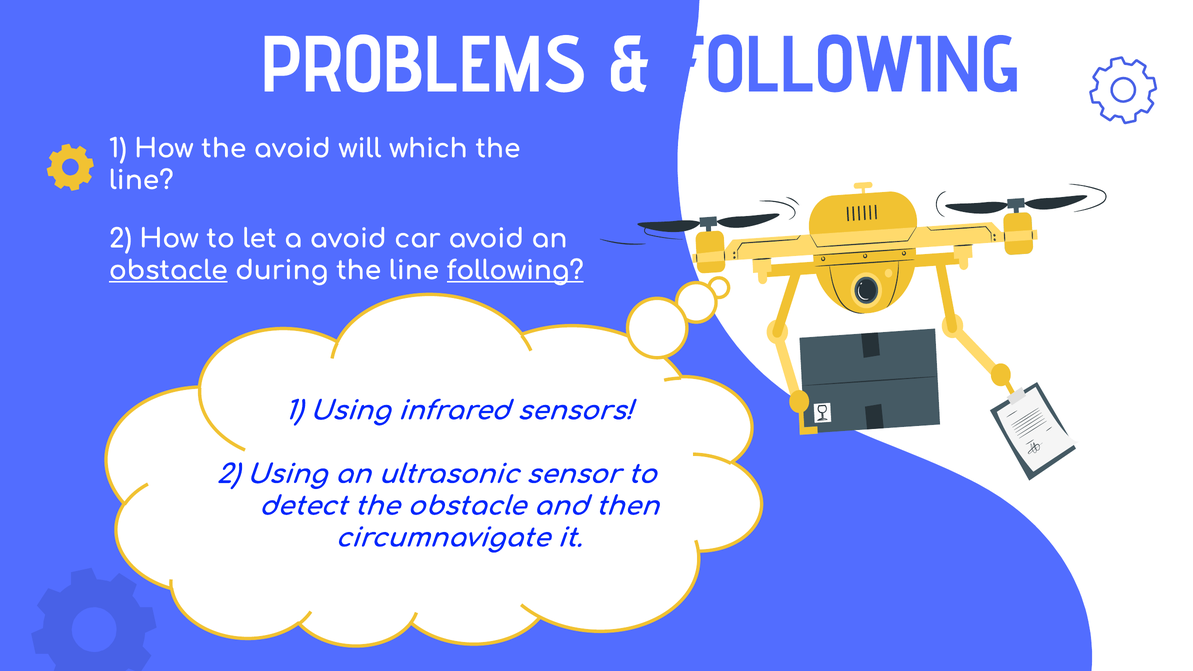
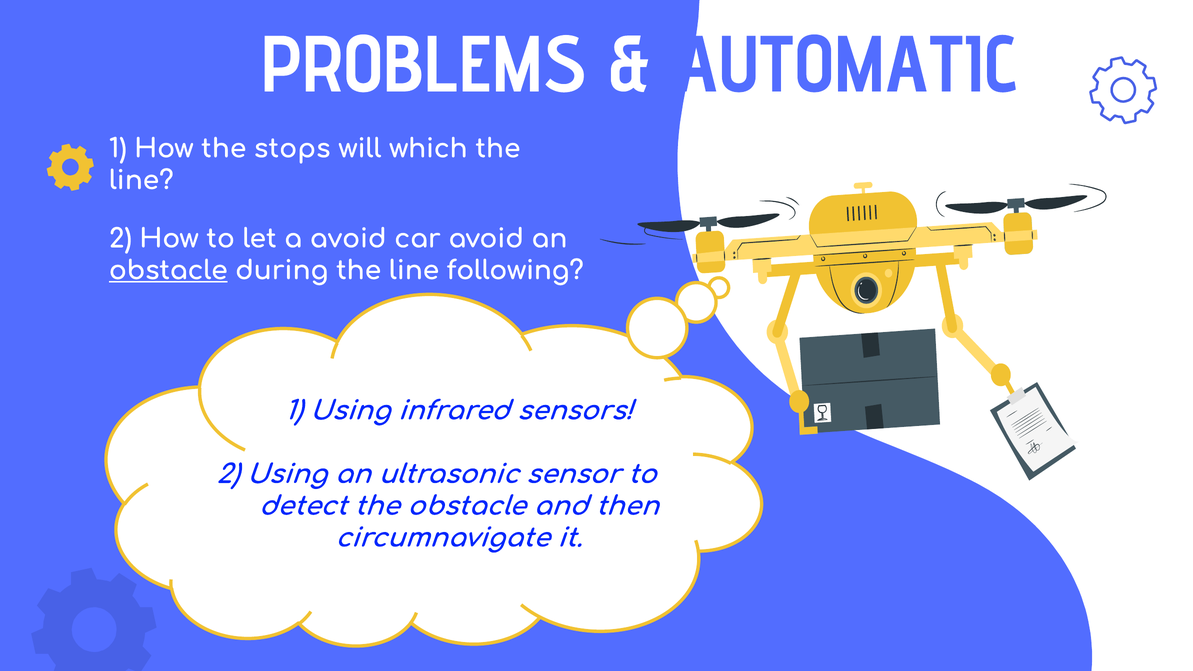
FOLLOWING at (847, 65): FOLLOWING -> AUTOMATIC
the avoid: avoid -> stops
following at (515, 271) underline: present -> none
